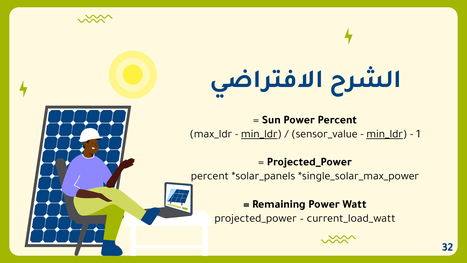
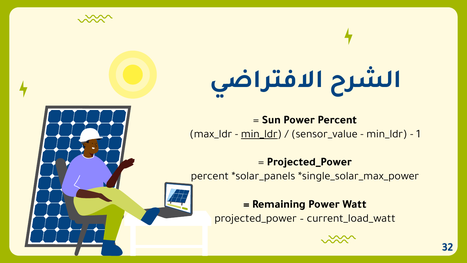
min_ldr at (385, 134) underline: present -> none
